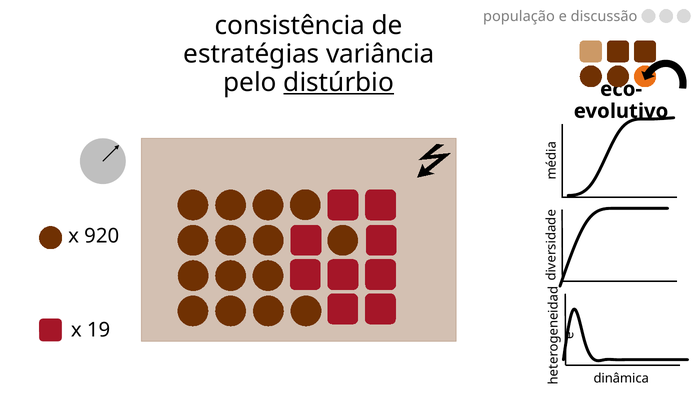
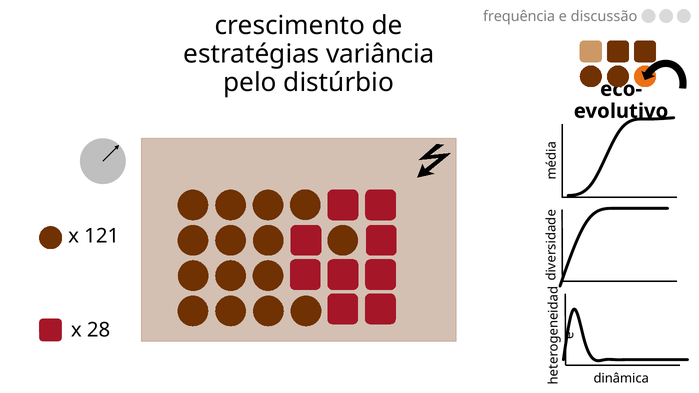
população: população -> frequência
consistência: consistência -> crescimento
distúrbio underline: present -> none
920: 920 -> 121
19: 19 -> 28
